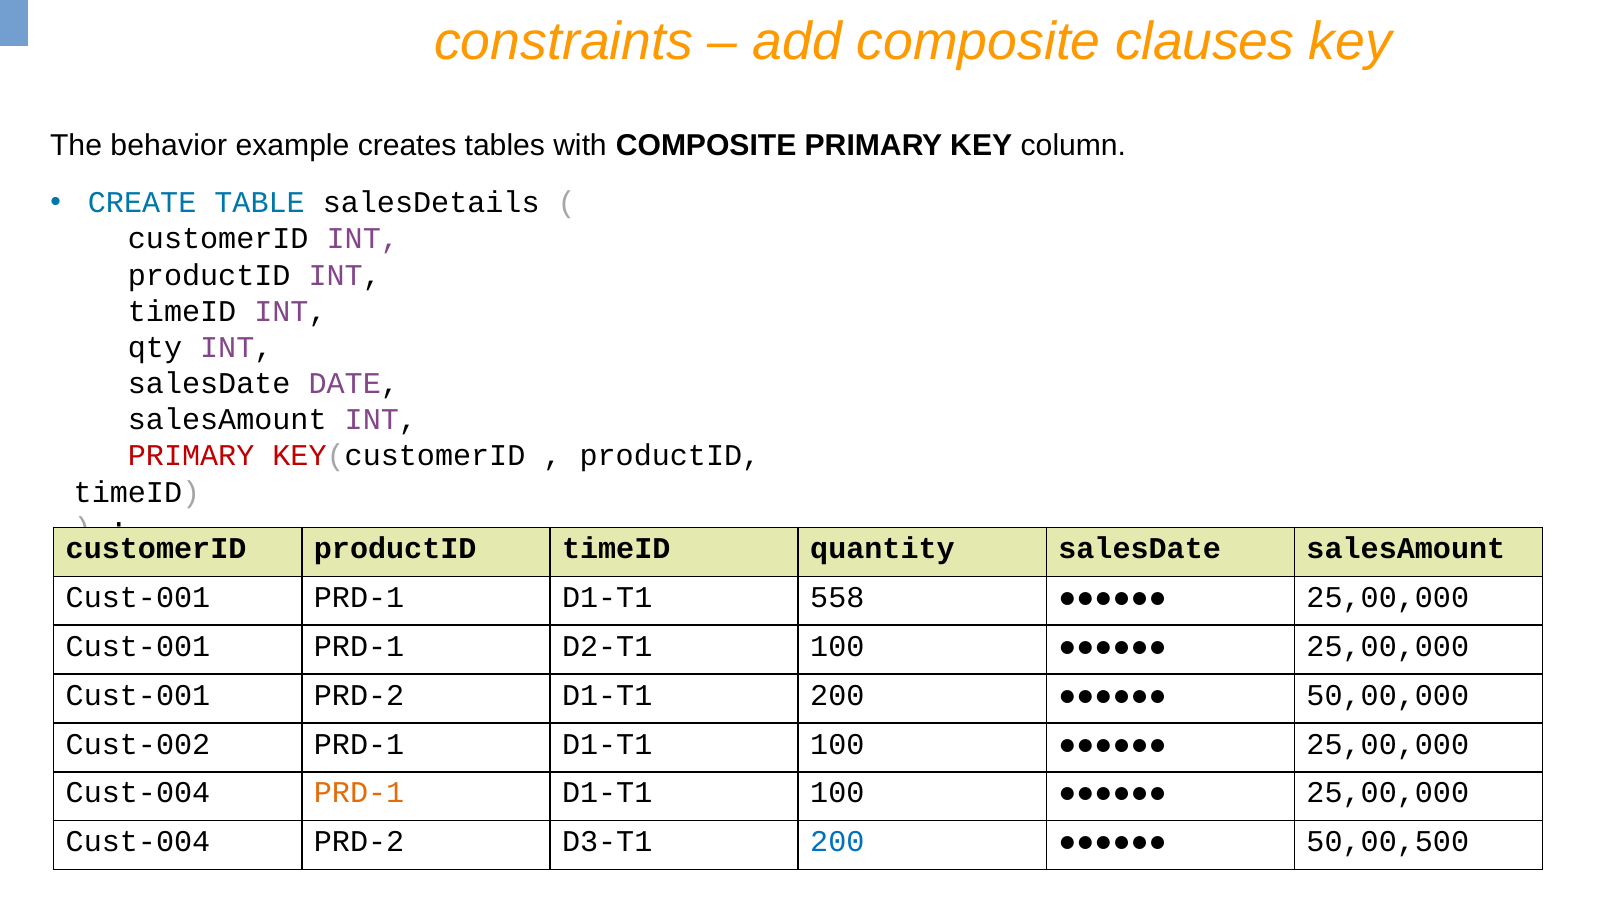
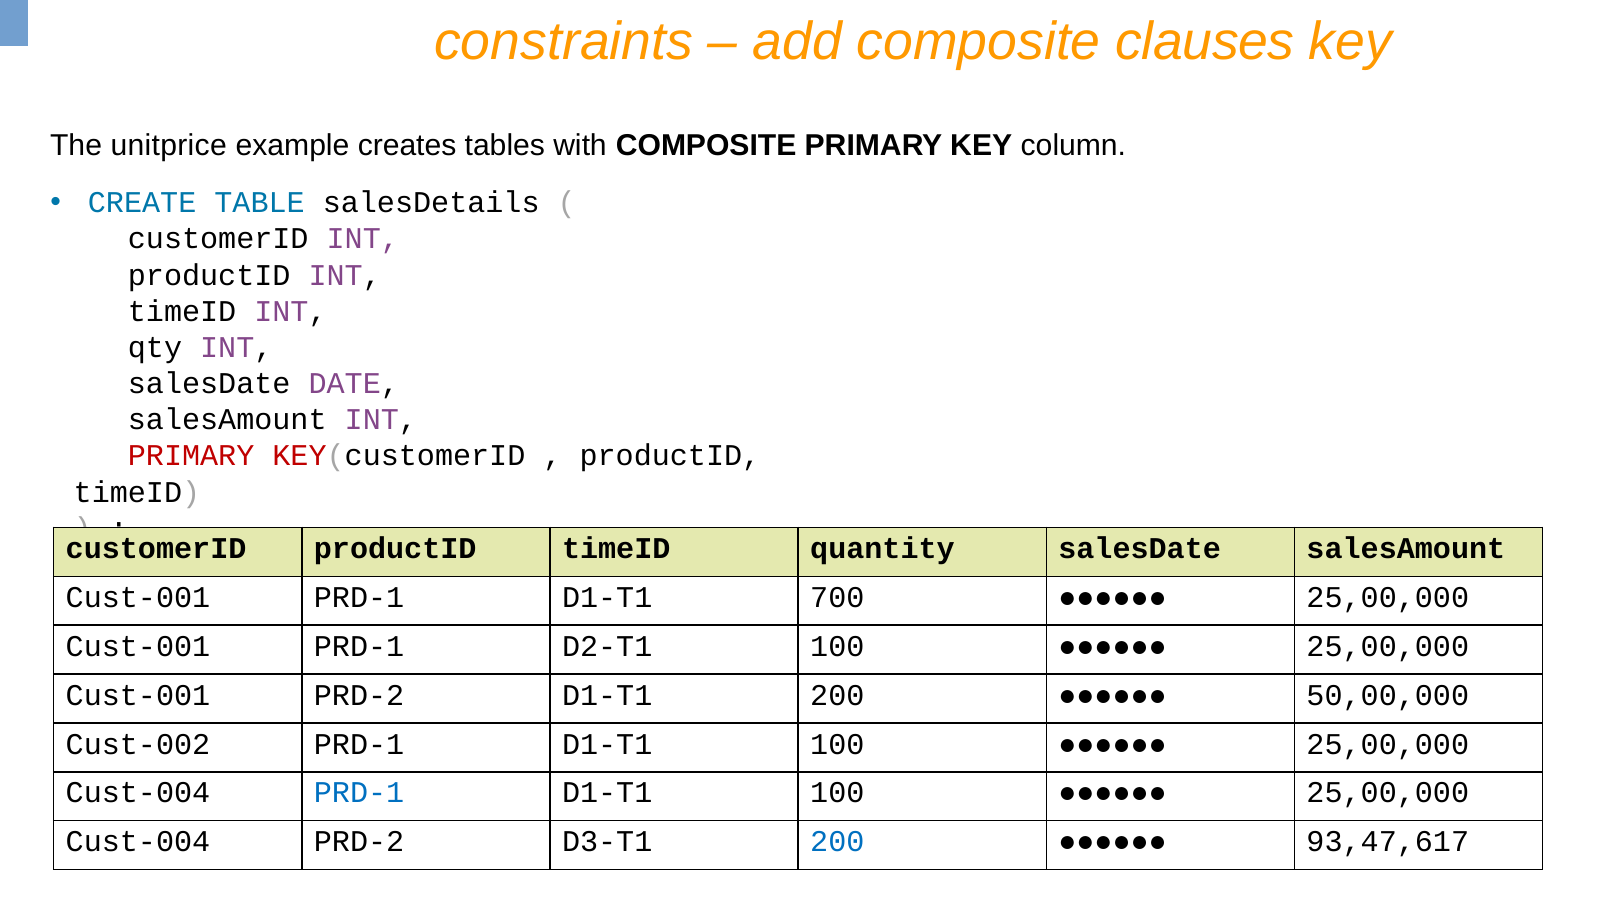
behavior: behavior -> unitprice
558: 558 -> 700
PRD-1 at (359, 792) colour: orange -> blue
50,00,500: 50,00,500 -> 93,47,617
